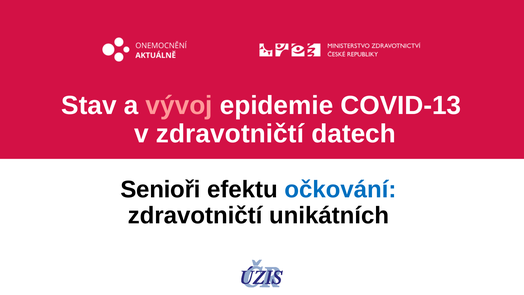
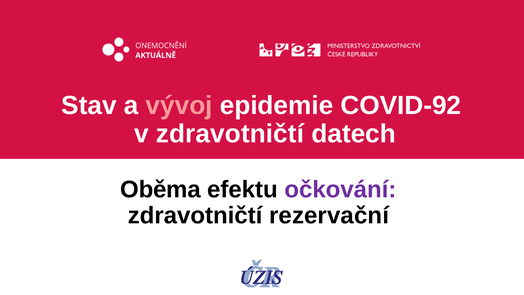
COVID-13: COVID-13 -> COVID-92
Senioři: Senioři -> Oběma
očkování colour: blue -> purple
unikátních: unikátních -> rezervační
